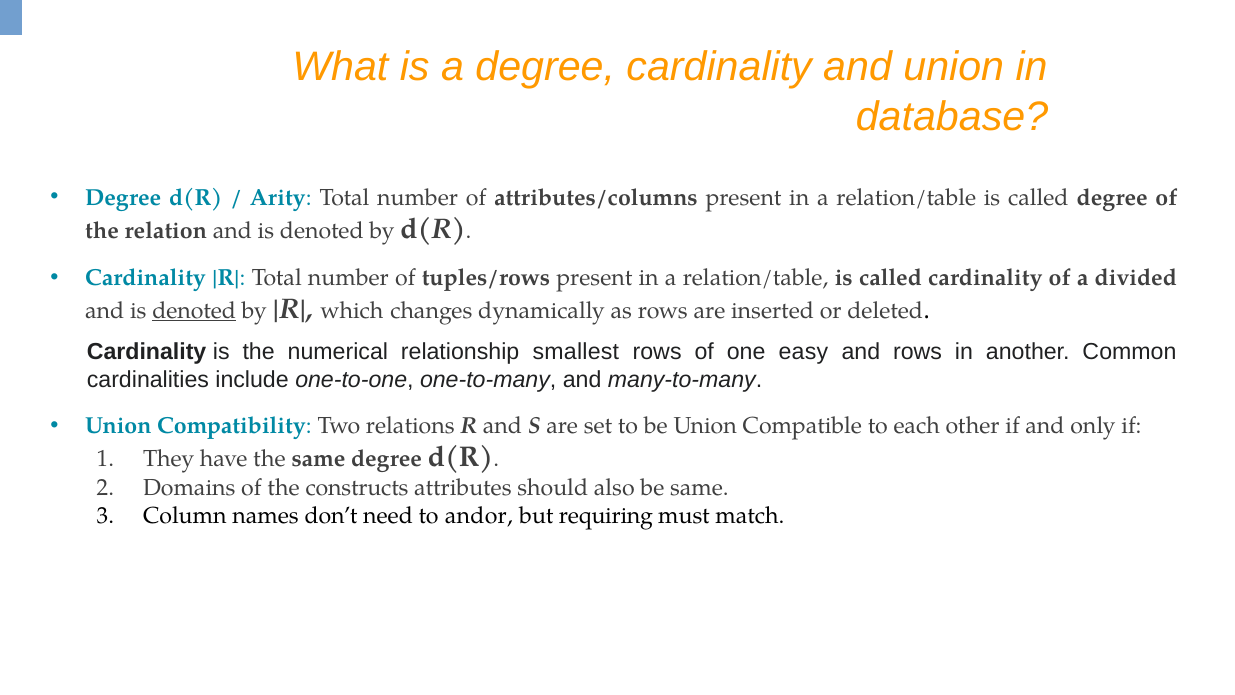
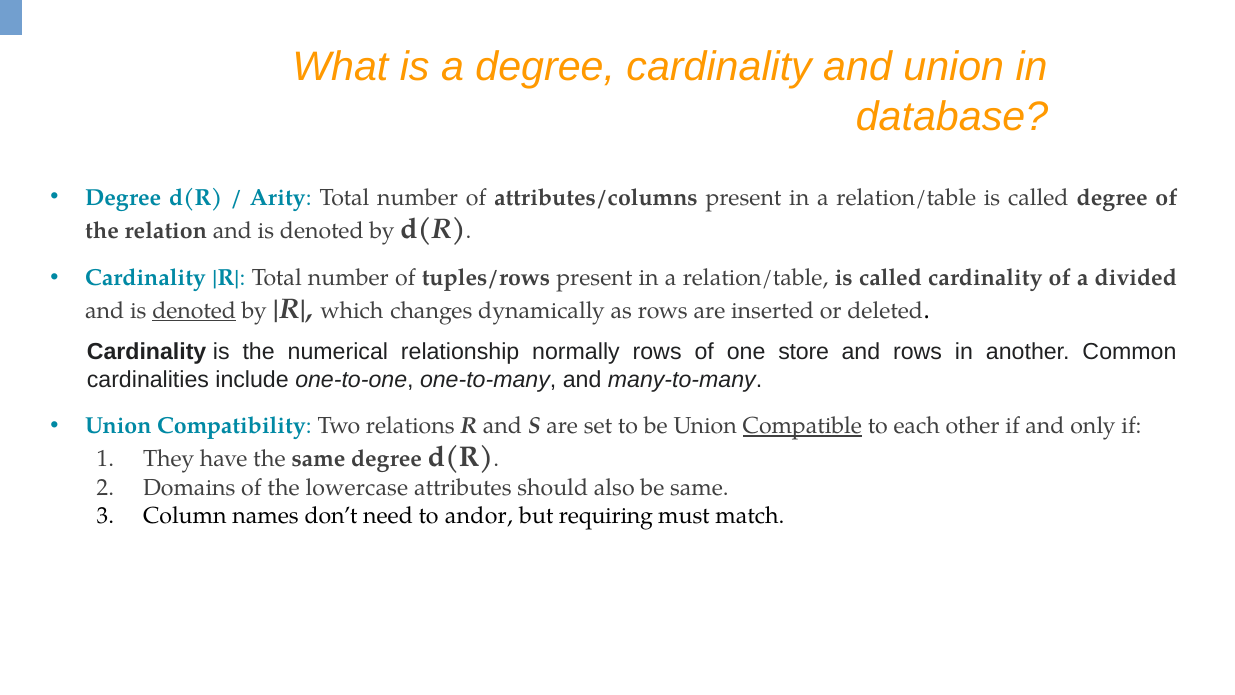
smallest: smallest -> normally
easy: easy -> store
Compatible underline: none -> present
constructs: constructs -> lowercase
